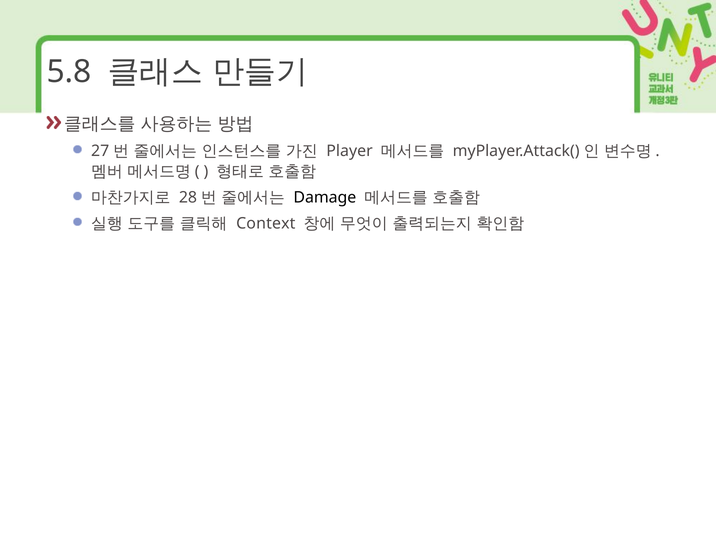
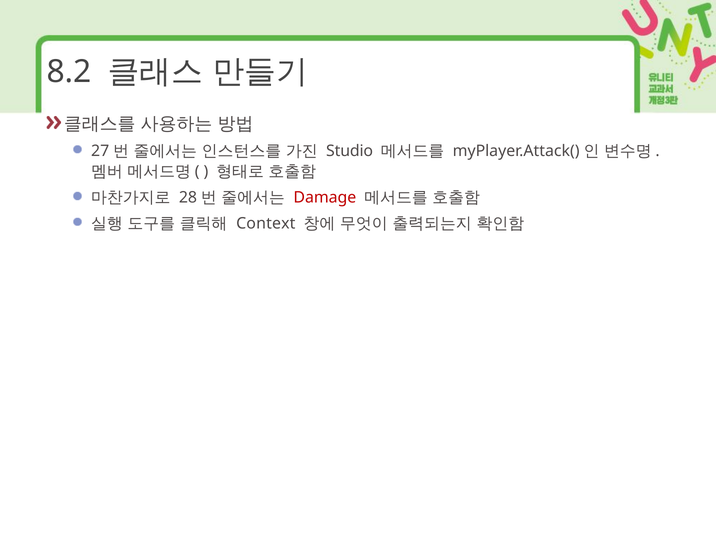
5.8: 5.8 -> 8.2
Player: Player -> Studio
Damage colour: black -> red
